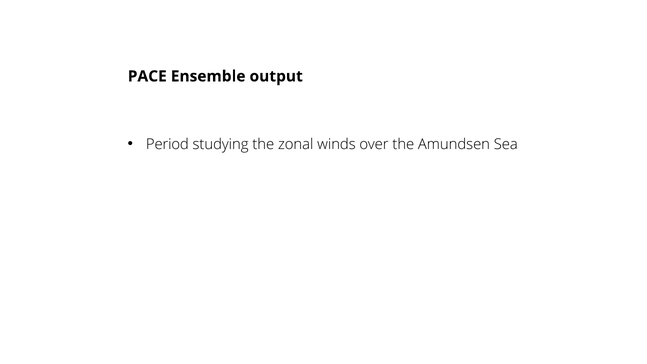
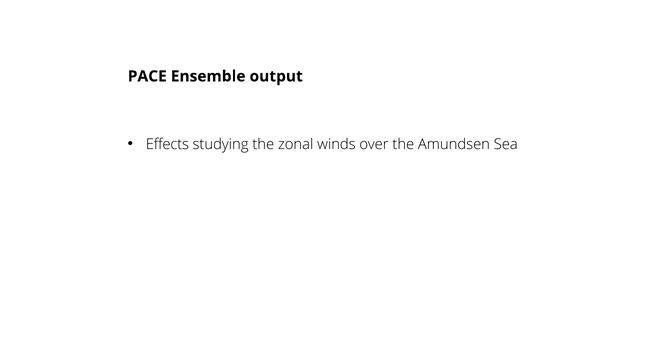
Period: Period -> Effects
